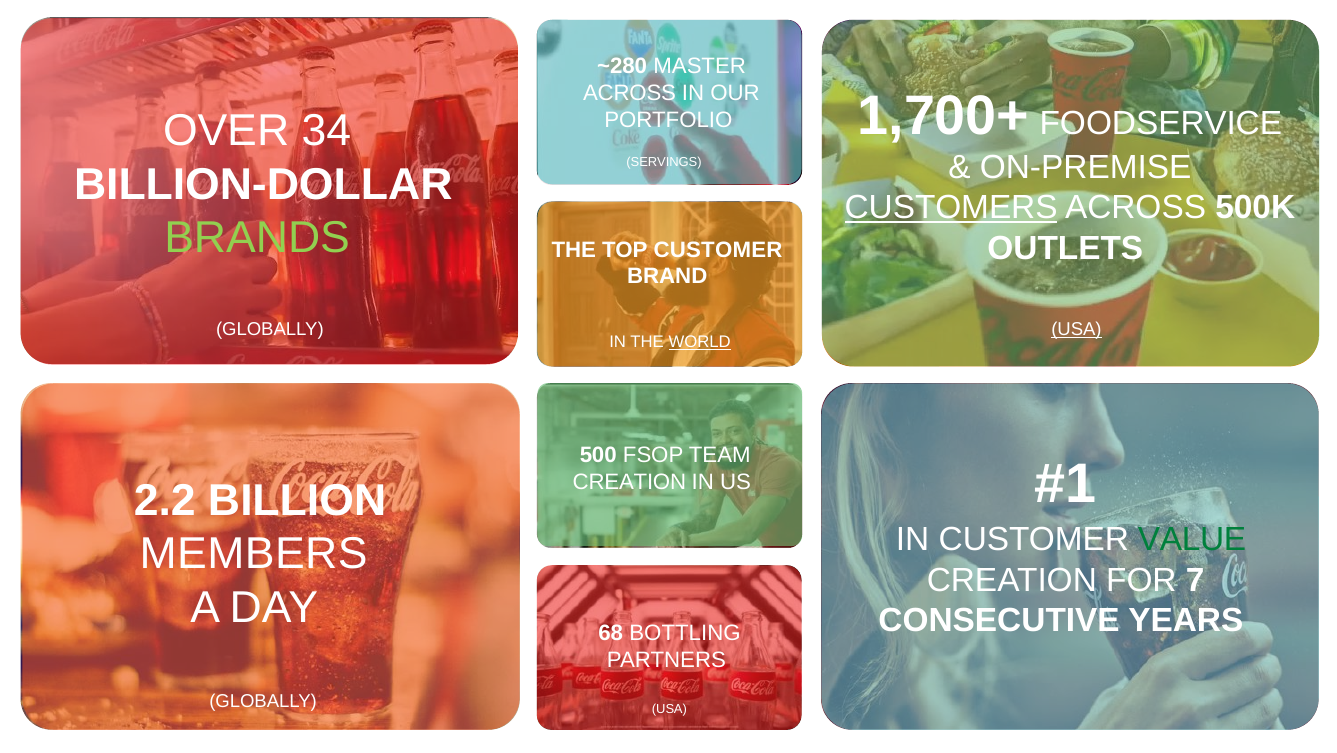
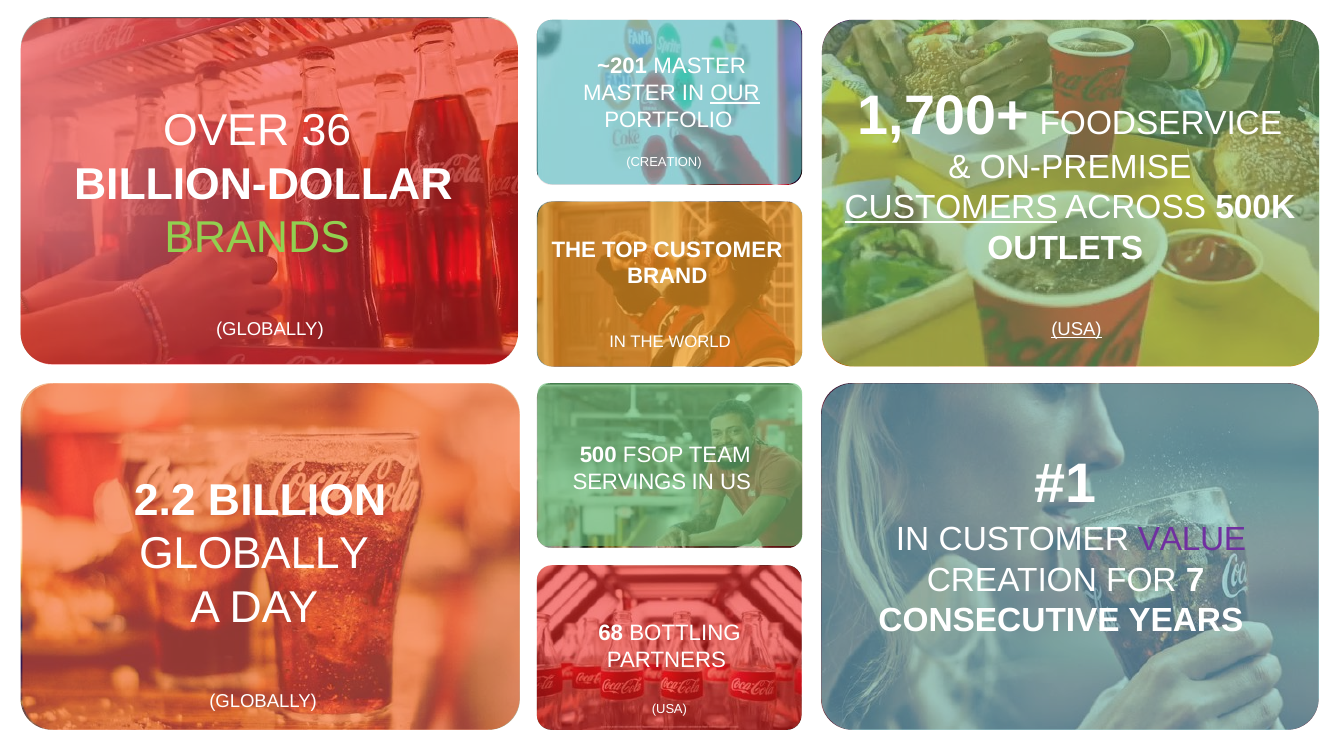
~280: ~280 -> ~201
ACROSS at (630, 93): ACROSS -> MASTER
OUR underline: none -> present
34: 34 -> 36
SERVINGS at (664, 162): SERVINGS -> CREATION
WORLD underline: present -> none
CREATION at (629, 482): CREATION -> SERVINGS
VALUE colour: green -> purple
MEMBERS at (254, 554): MEMBERS -> GLOBALLY
